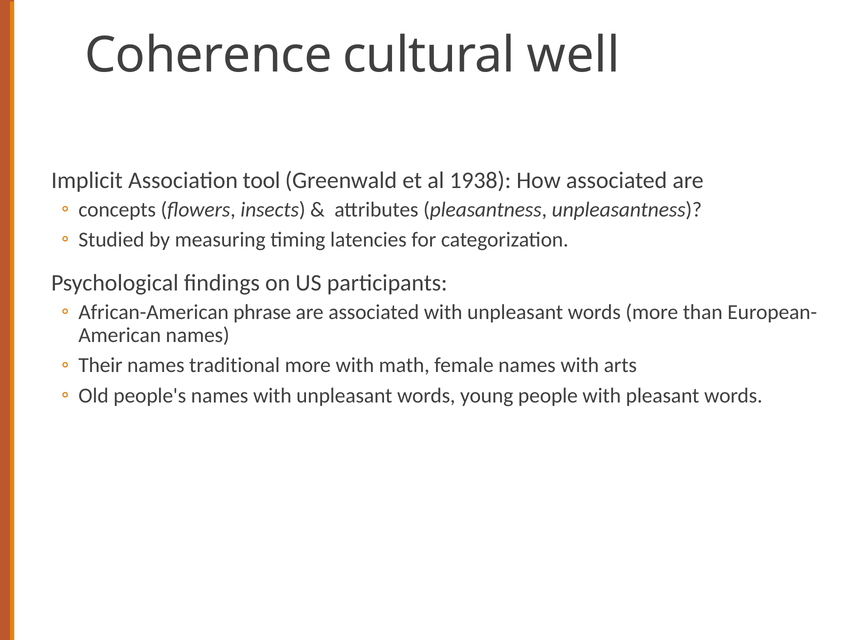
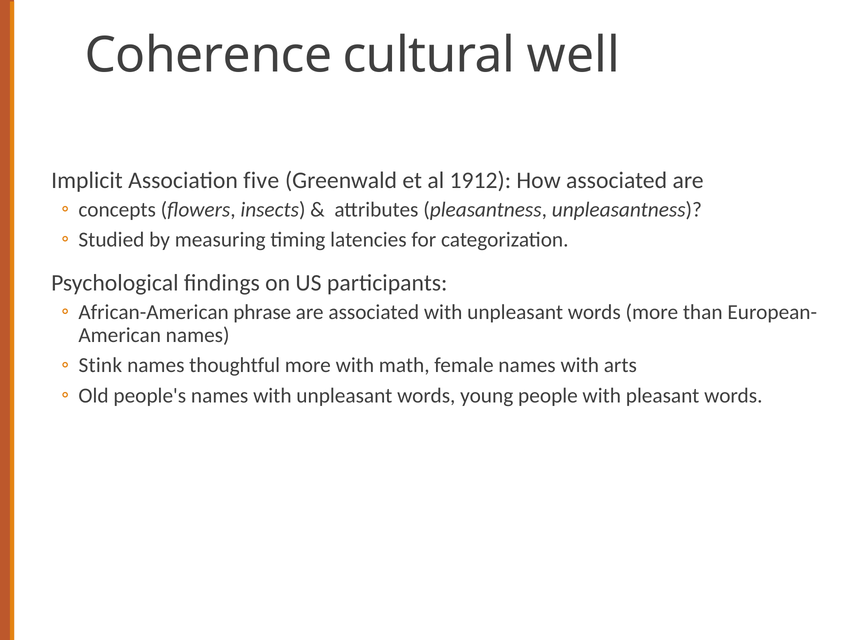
tool: tool -> five
1938: 1938 -> 1912
Their: Their -> Stink
traditional: traditional -> thoughtful
